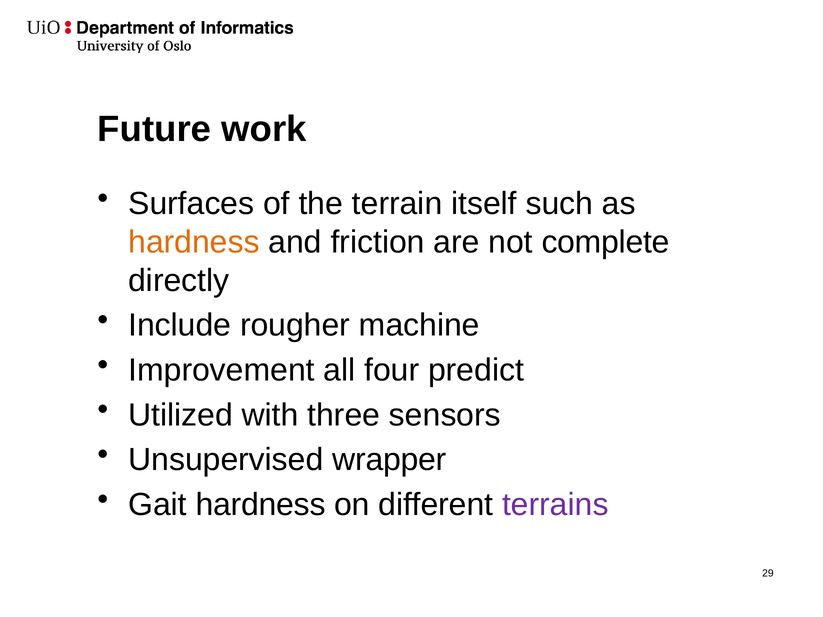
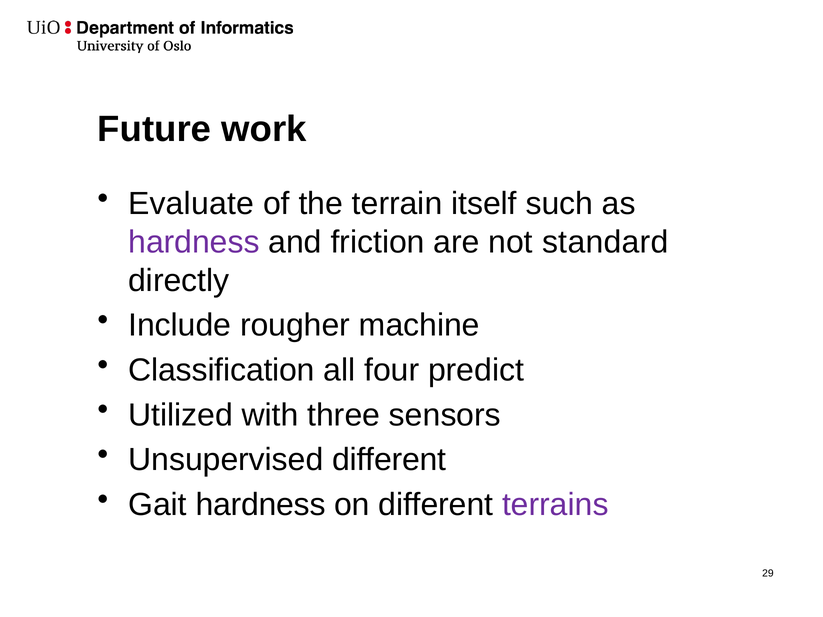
Surfaces: Surfaces -> Evaluate
hardness at (194, 242) colour: orange -> purple
complete: complete -> standard
Improvement: Improvement -> Classification
Unsupervised wrapper: wrapper -> different
